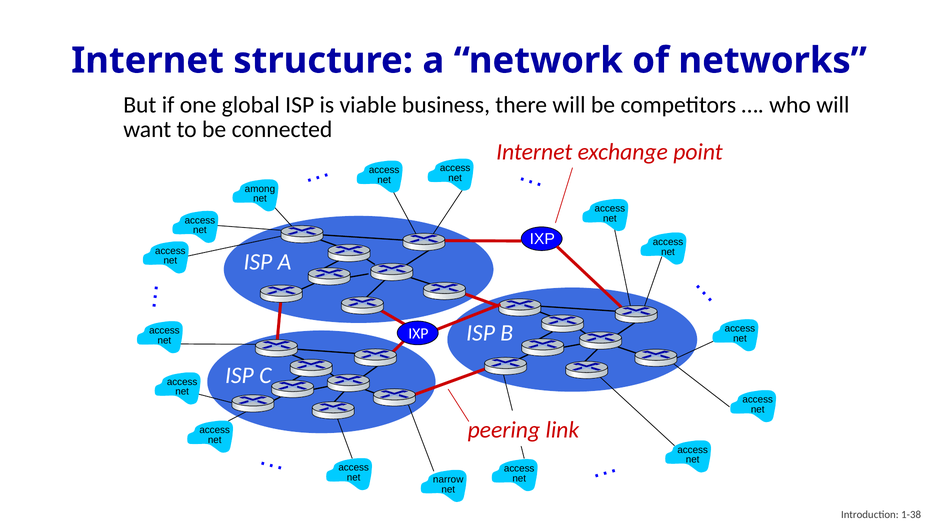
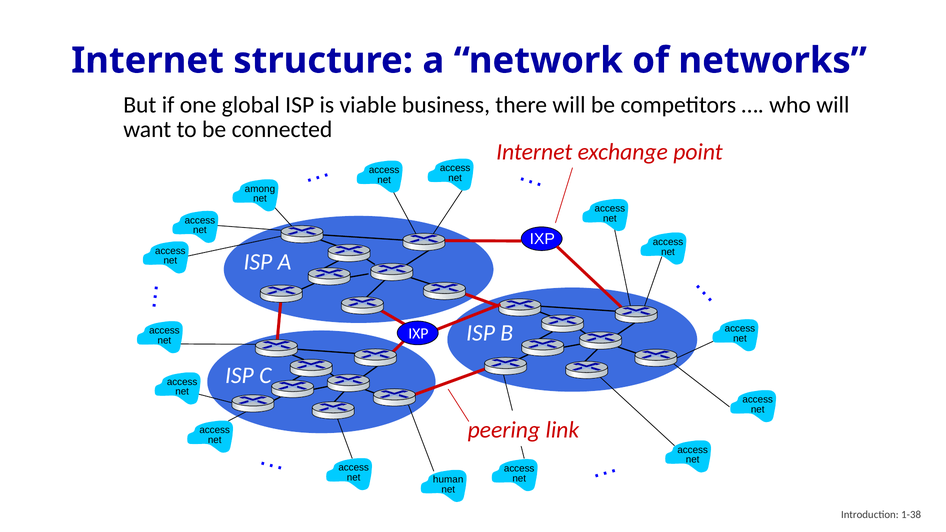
narrow: narrow -> human
